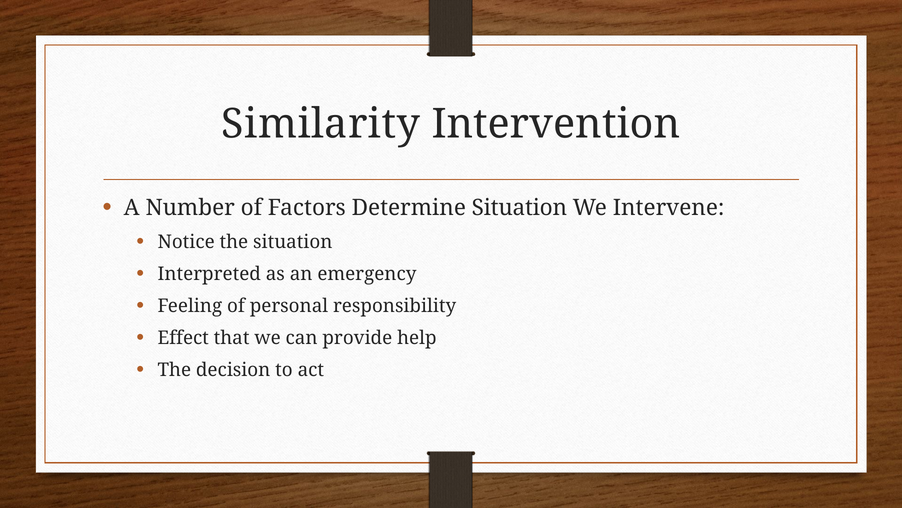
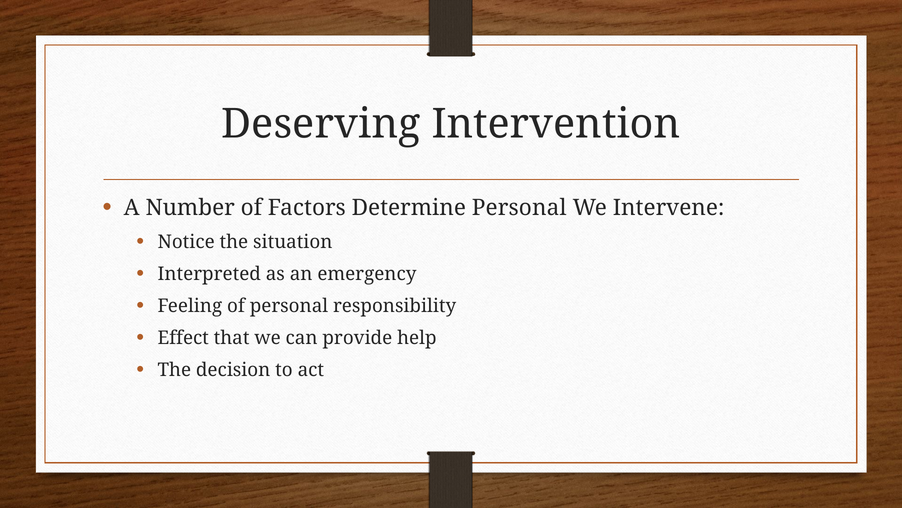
Similarity: Similarity -> Deserving
Determine Situation: Situation -> Personal
